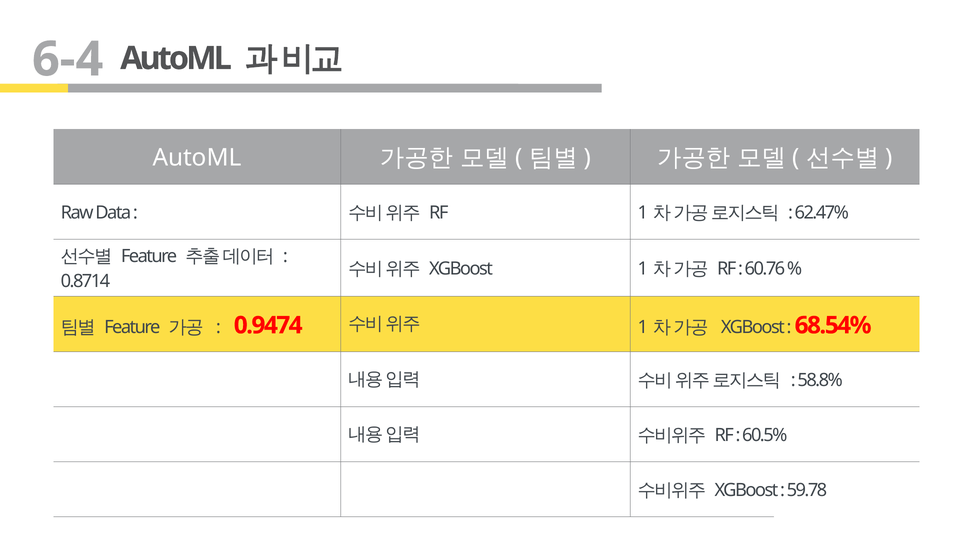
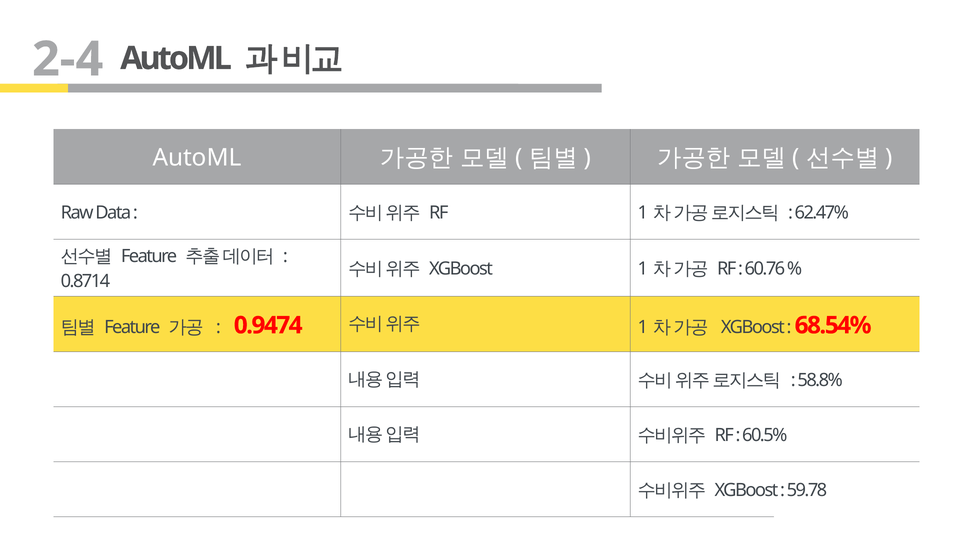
6-4: 6-4 -> 2-4
